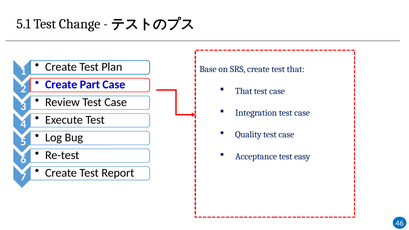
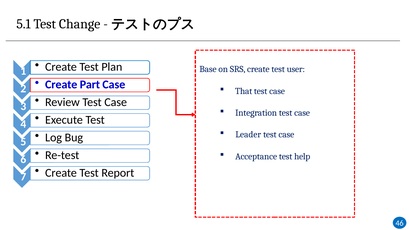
test that: that -> user
Quality: Quality -> Leader
easy: easy -> help
